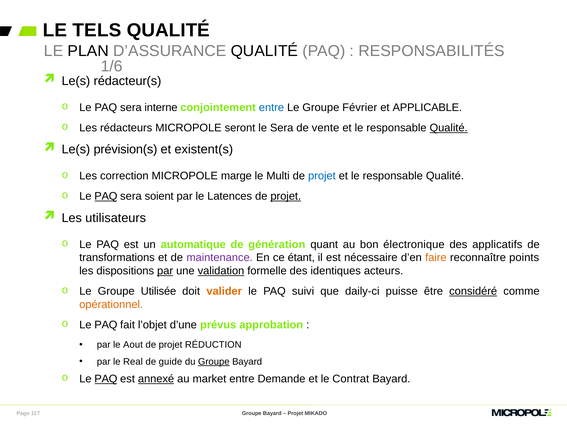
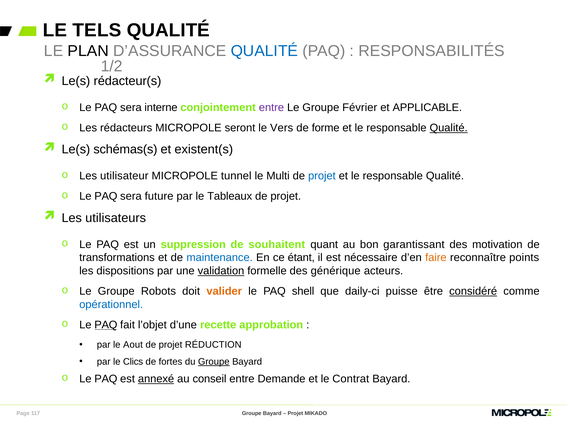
QUALITÉ at (264, 51) colour: black -> blue
1/6: 1/6 -> 1/2
entre at (271, 108) colour: blue -> purple
le Sera: Sera -> Vers
vente: vente -> forme
prévision(s: prévision(s -> schémas(s
correction: correction -> utilisateur
marge: marge -> tunnel
PAQ at (106, 196) underline: present -> none
soient: soient -> future
Latences: Latences -> Tableaux
projet at (286, 196) underline: present -> none
automatique: automatique -> suppression
génération: génération -> souhaitent
électronique: électronique -> garantissant
applicatifs: applicatifs -> motivation
maintenance colour: purple -> blue
par at (165, 271) underline: present -> none
identiques: identiques -> générique
Utilisée: Utilisée -> Robots
suivi: suivi -> shell
opérationnel colour: orange -> blue
PAQ at (106, 325) underline: none -> present
prévus: prévus -> recette
Real: Real -> Clics
guide: guide -> fortes
PAQ at (106, 379) underline: present -> none
market: market -> conseil
